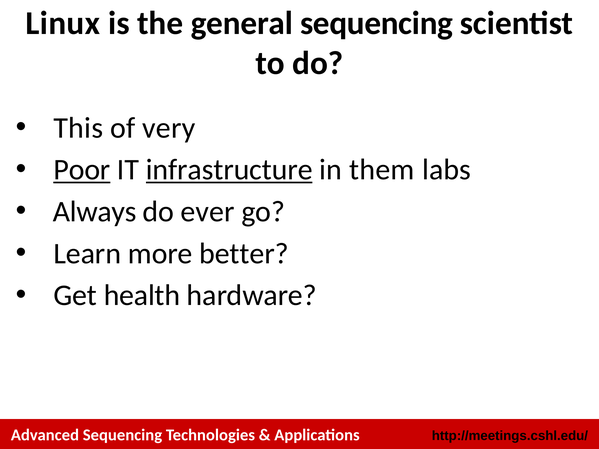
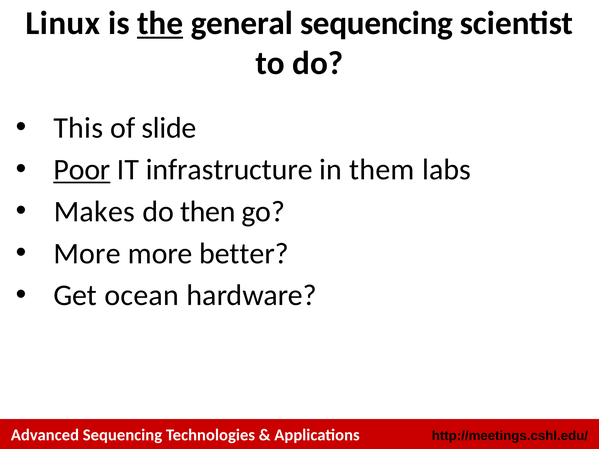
the underline: none -> present
very: very -> slide
infrastructure underline: present -> none
Always: Always -> Makes
ever: ever -> then
Learn at (87, 254): Learn -> More
health: health -> ocean
